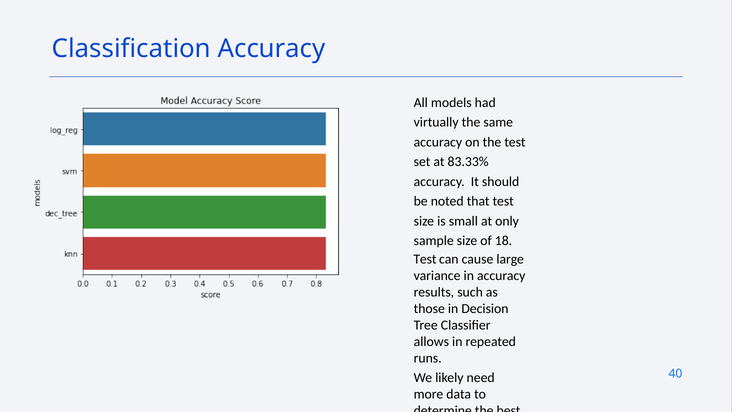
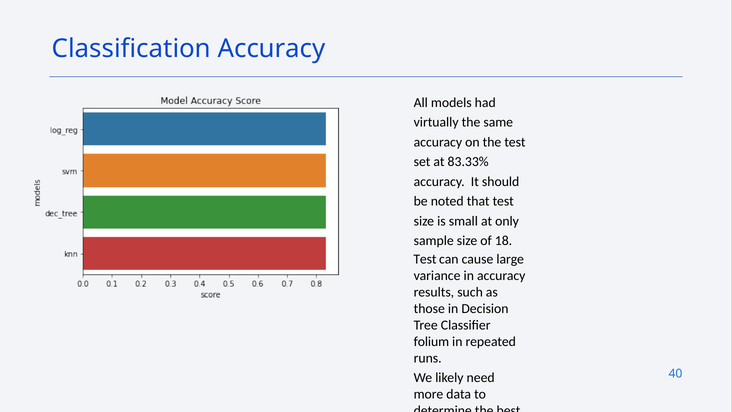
allows: allows -> folium
